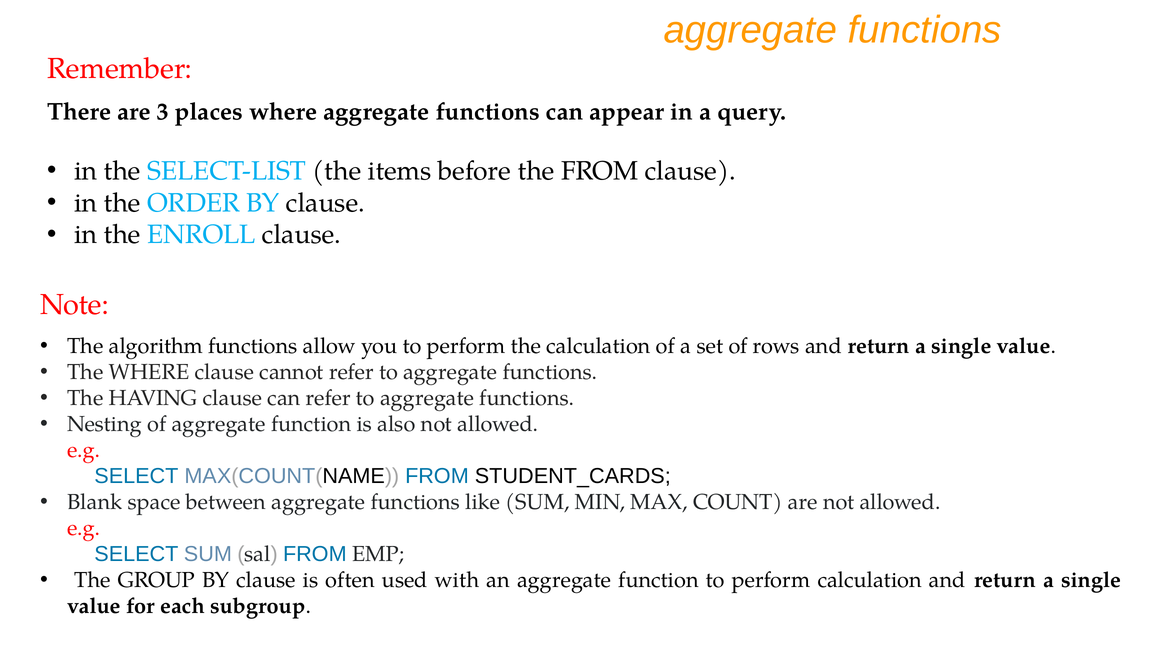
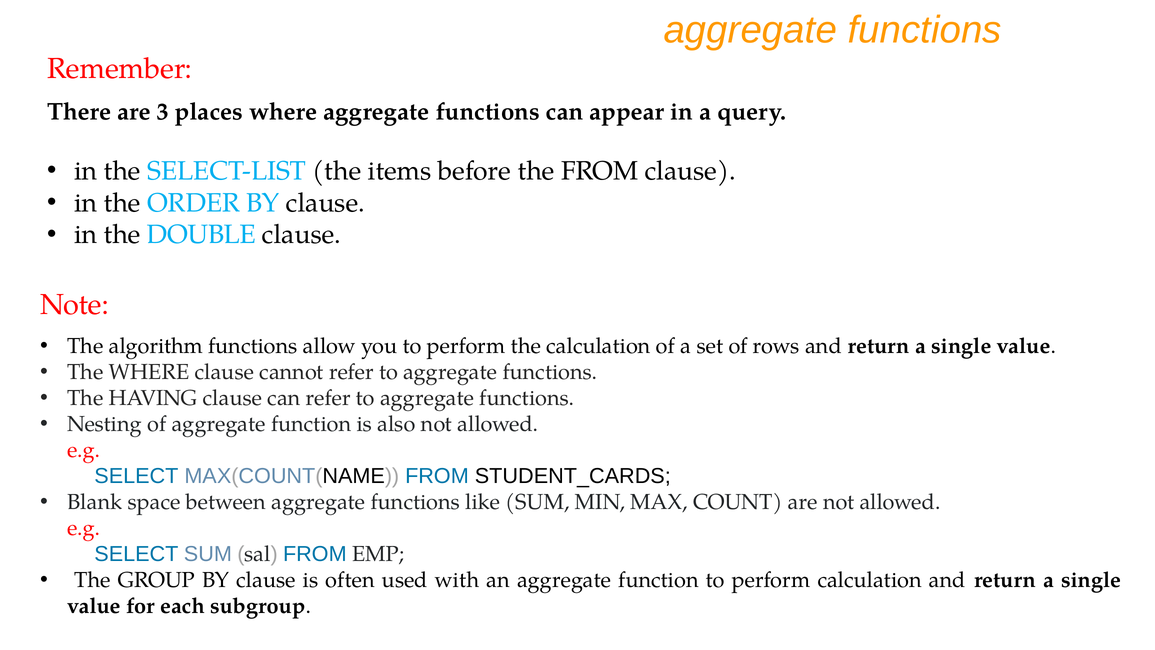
ENROLL: ENROLL -> DOUBLE
